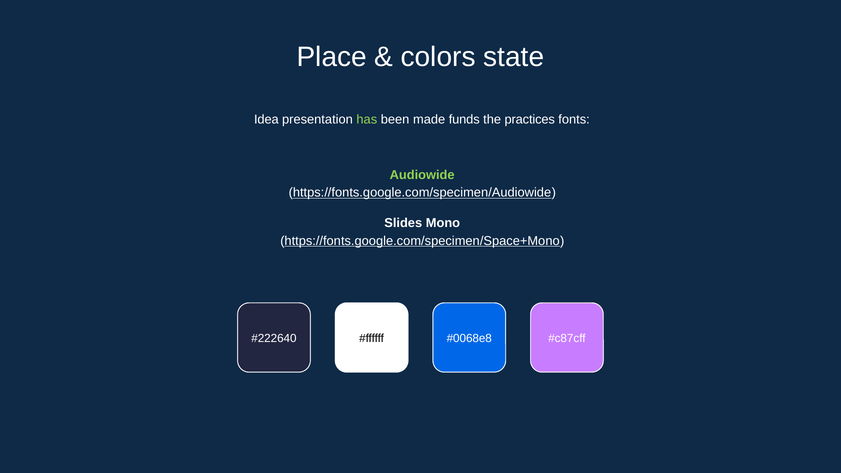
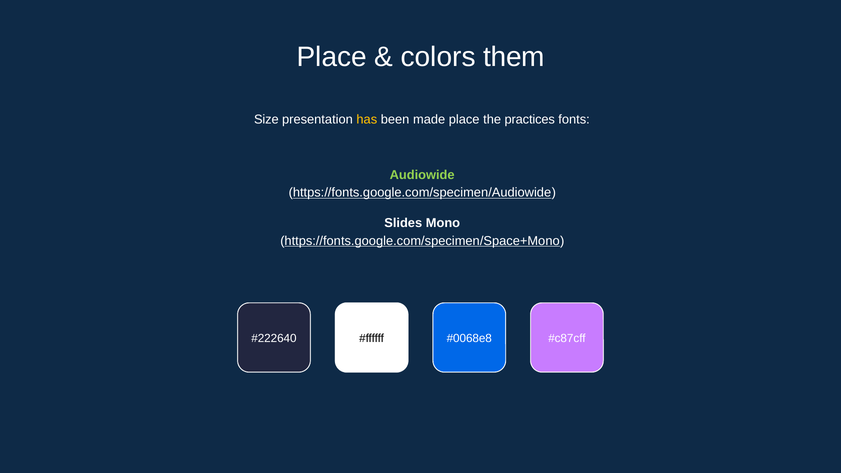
state: state -> them
Idea: Idea -> Size
has colour: light green -> yellow
made funds: funds -> place
